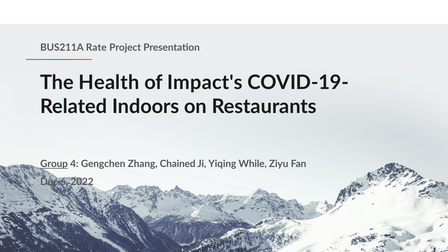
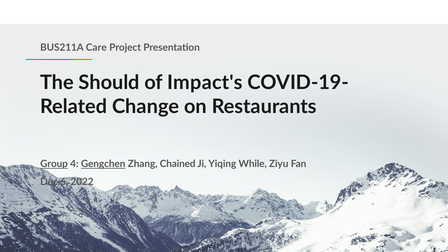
Rate: Rate -> Care
Health: Health -> Should
Indoors: Indoors -> Change
Gengchen underline: none -> present
